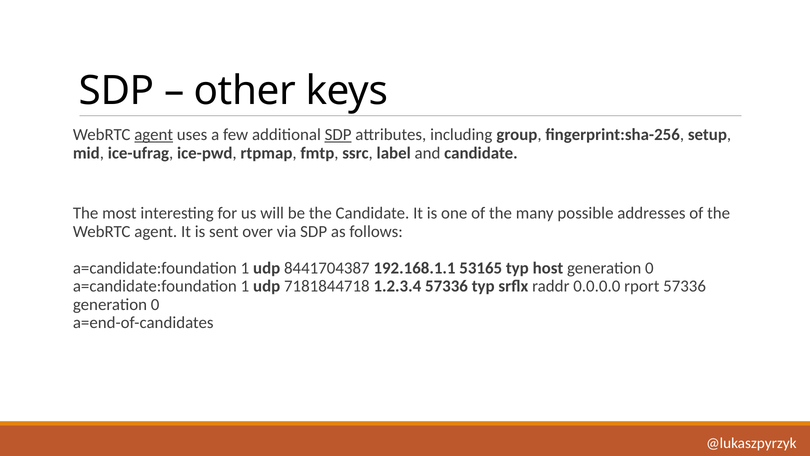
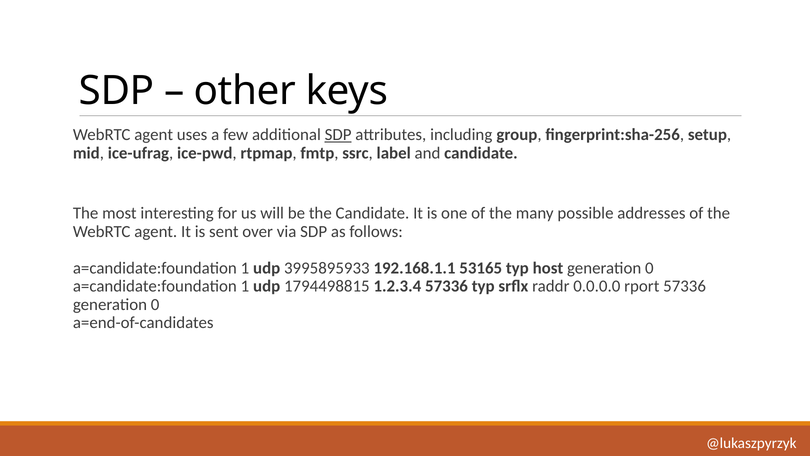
agent at (154, 135) underline: present -> none
8441704387: 8441704387 -> 3995895933
7181844718: 7181844718 -> 1794498815
